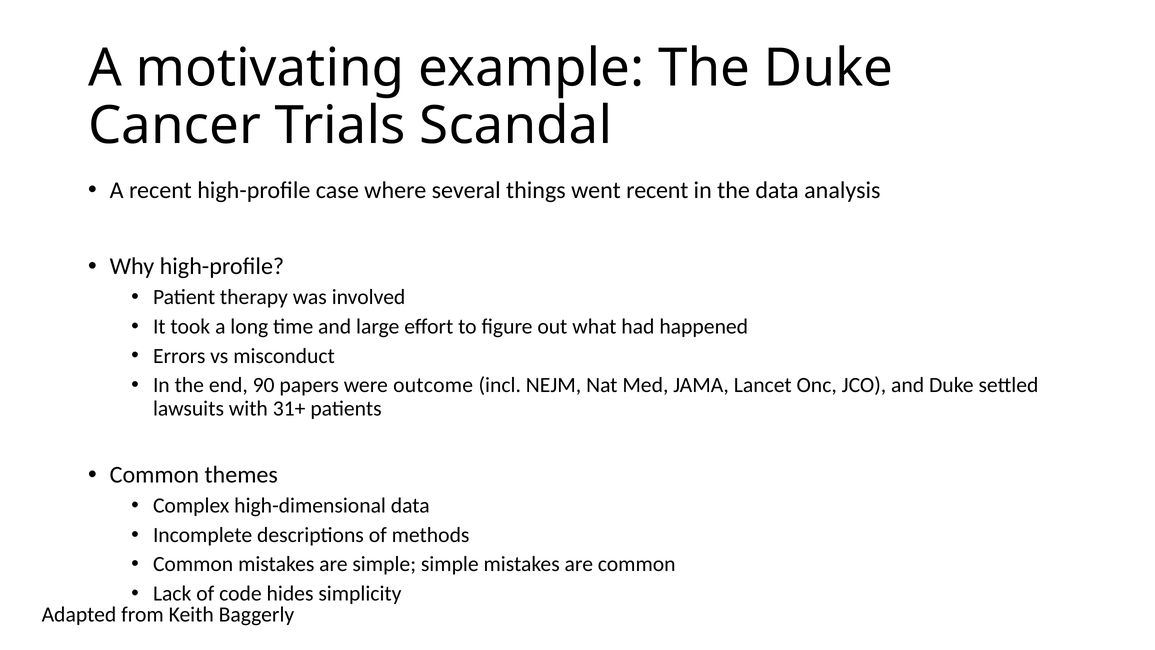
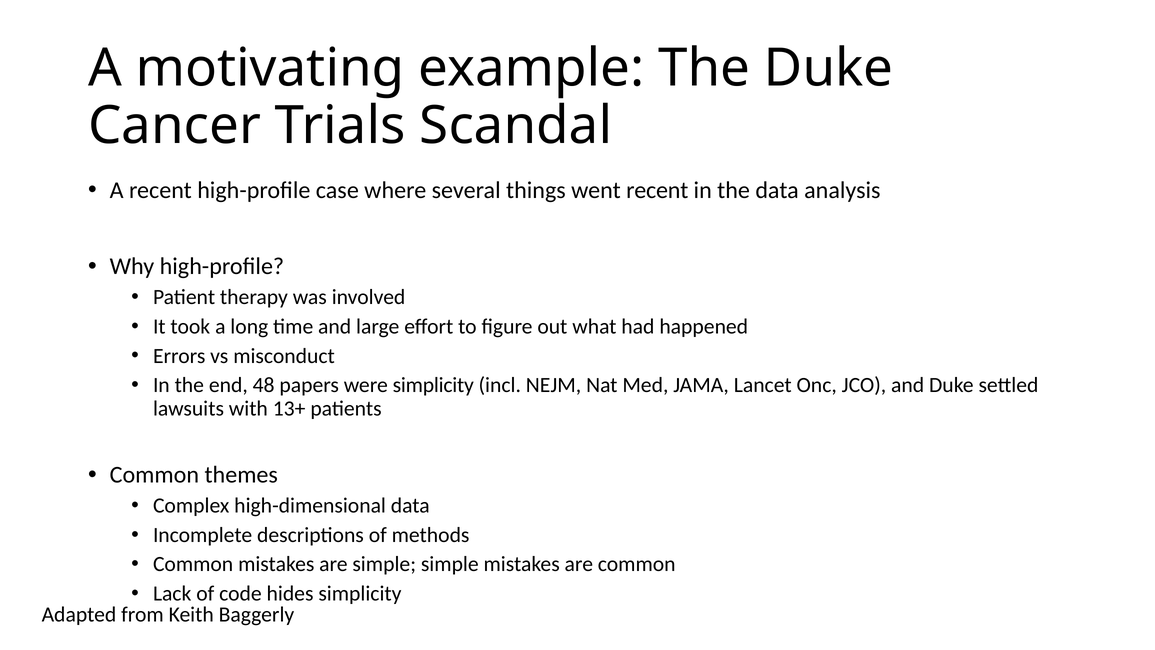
90: 90 -> 48
were outcome: outcome -> simplicity
31+: 31+ -> 13+
